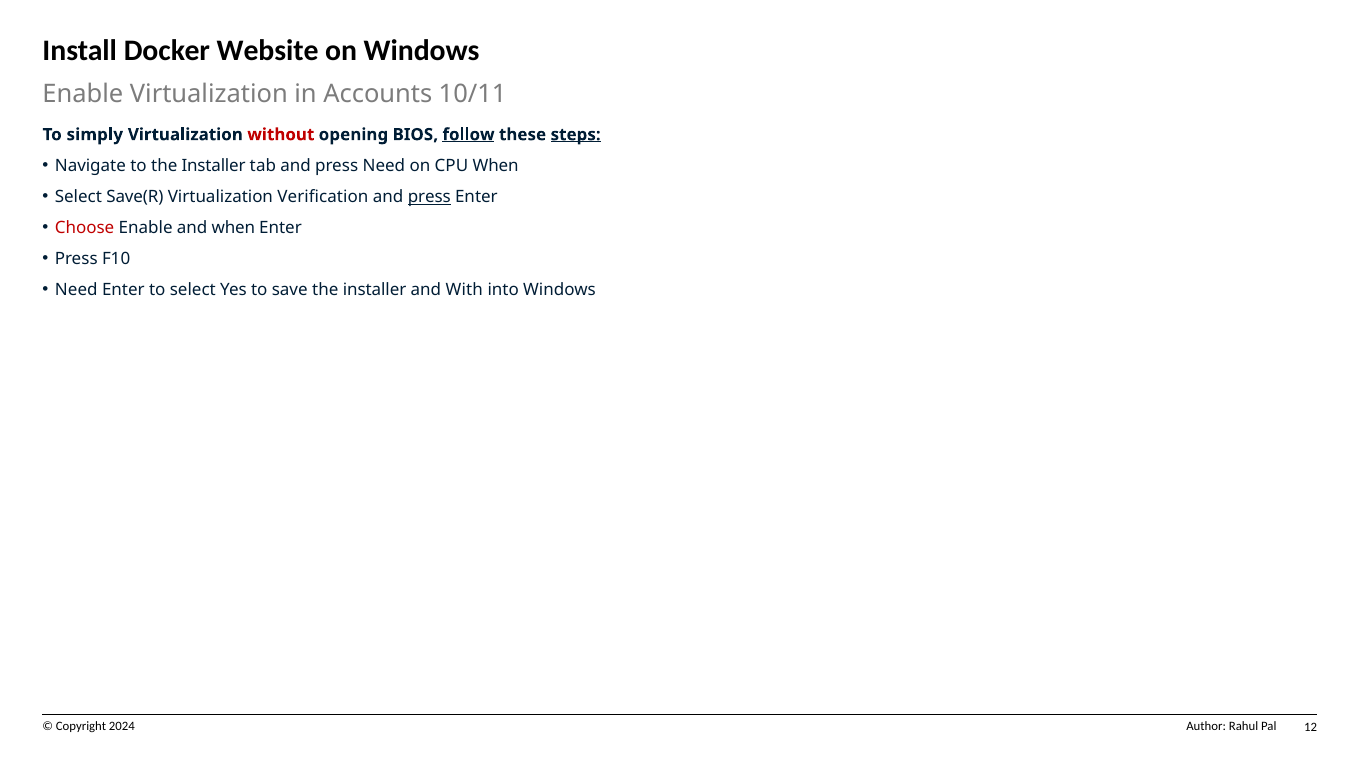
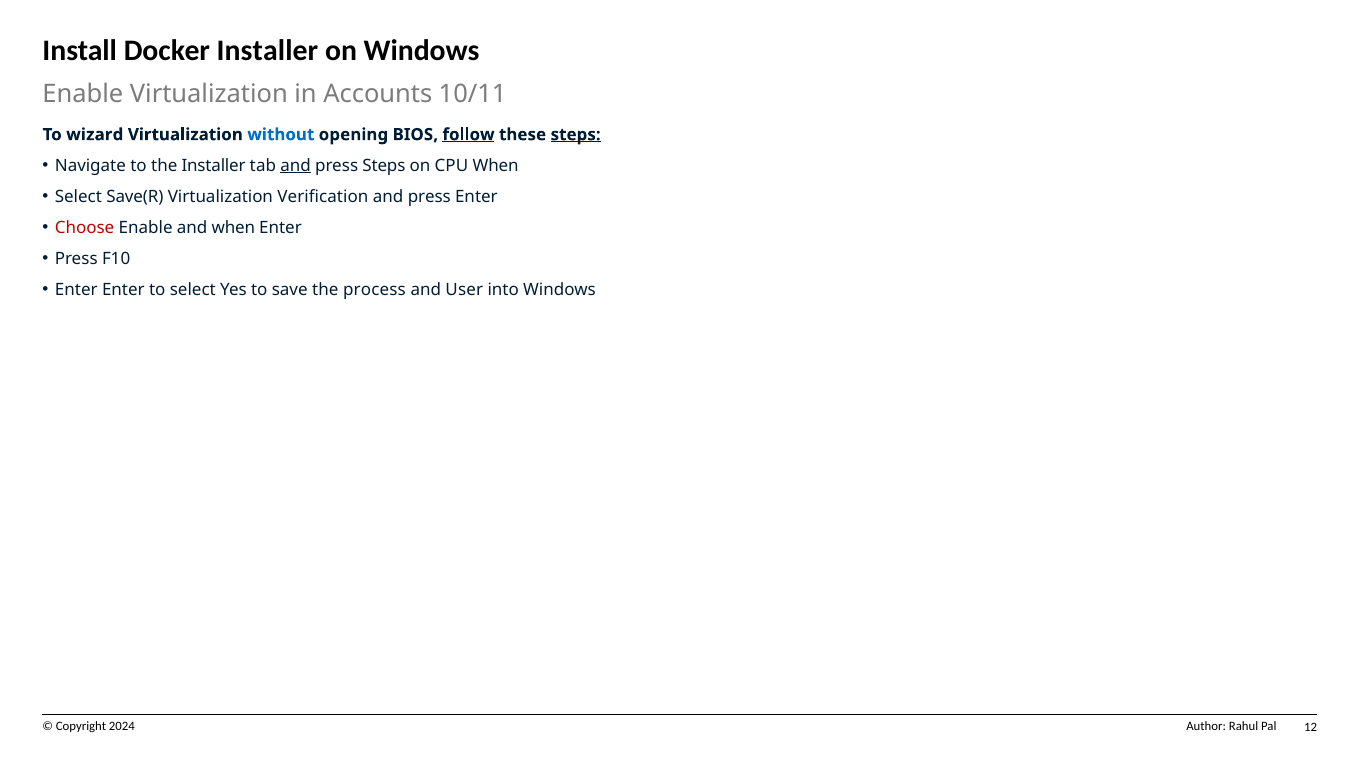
Docker Website: Website -> Installer
simply: simply -> wizard
without colour: red -> blue
and at (296, 166) underline: none -> present
press Need: Need -> Steps
press at (429, 197) underline: present -> none
Need at (76, 290): Need -> Enter
save the installer: installer -> process
With: With -> User
